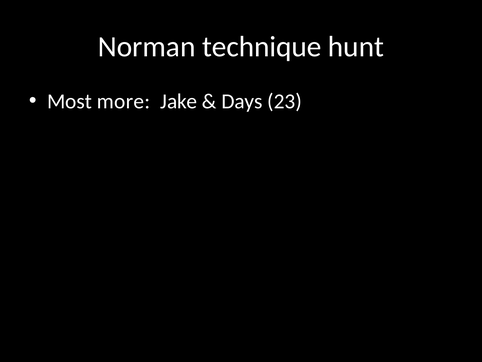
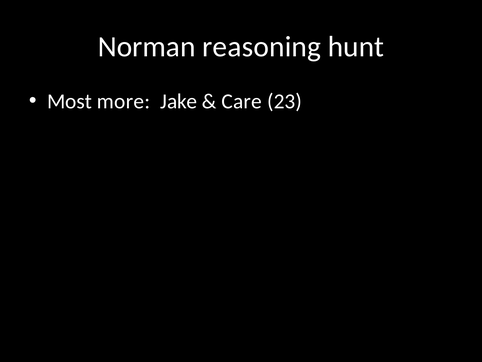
technique: technique -> reasoning
Days: Days -> Care
